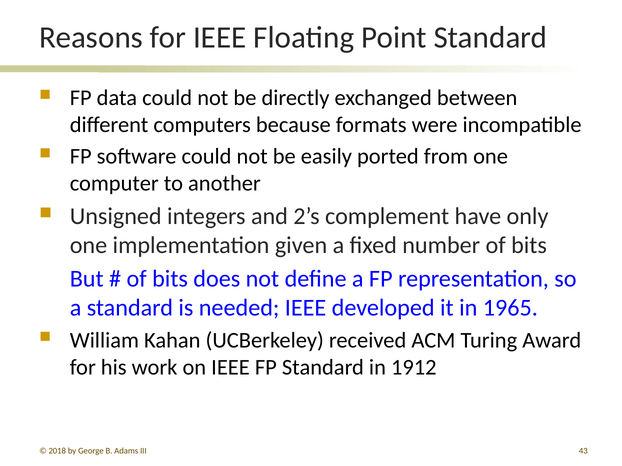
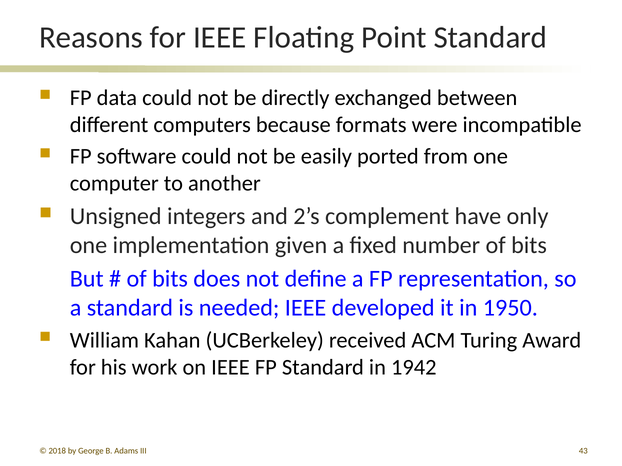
1965: 1965 -> 1950
1912: 1912 -> 1942
